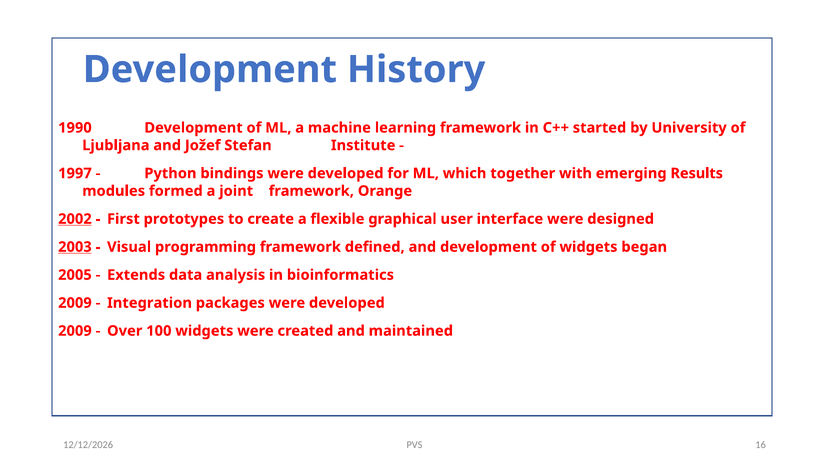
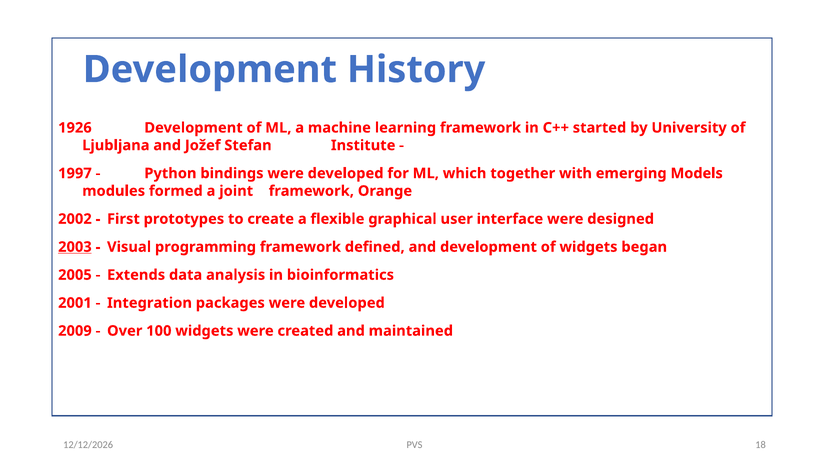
1990: 1990 -> 1926
Results: Results -> Models
2002 underline: present -> none
2009 at (75, 303): 2009 -> 2001
16: 16 -> 18
